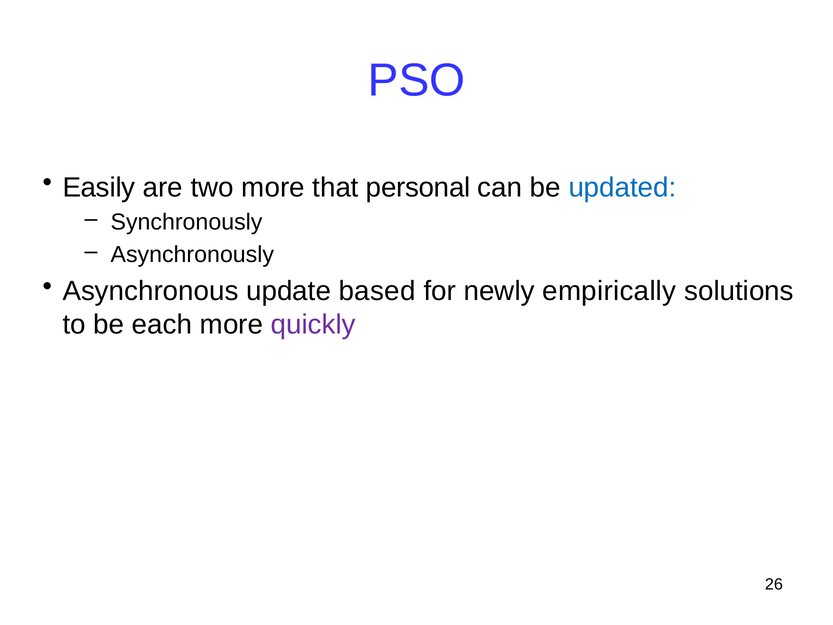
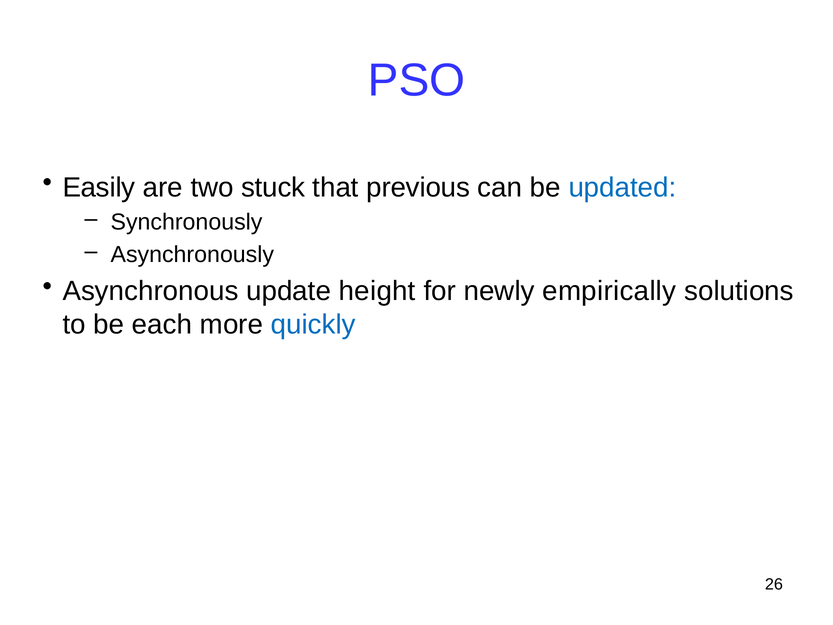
two more: more -> stuck
personal: personal -> previous
based: based -> height
quickly colour: purple -> blue
